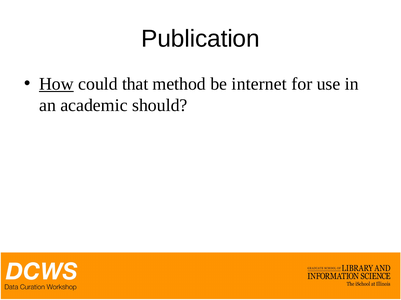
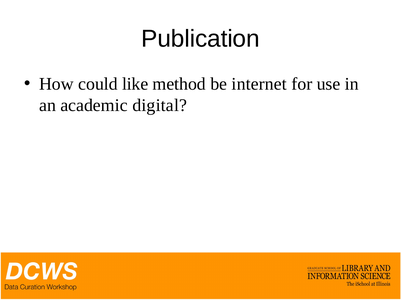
How underline: present -> none
that: that -> like
should: should -> digital
